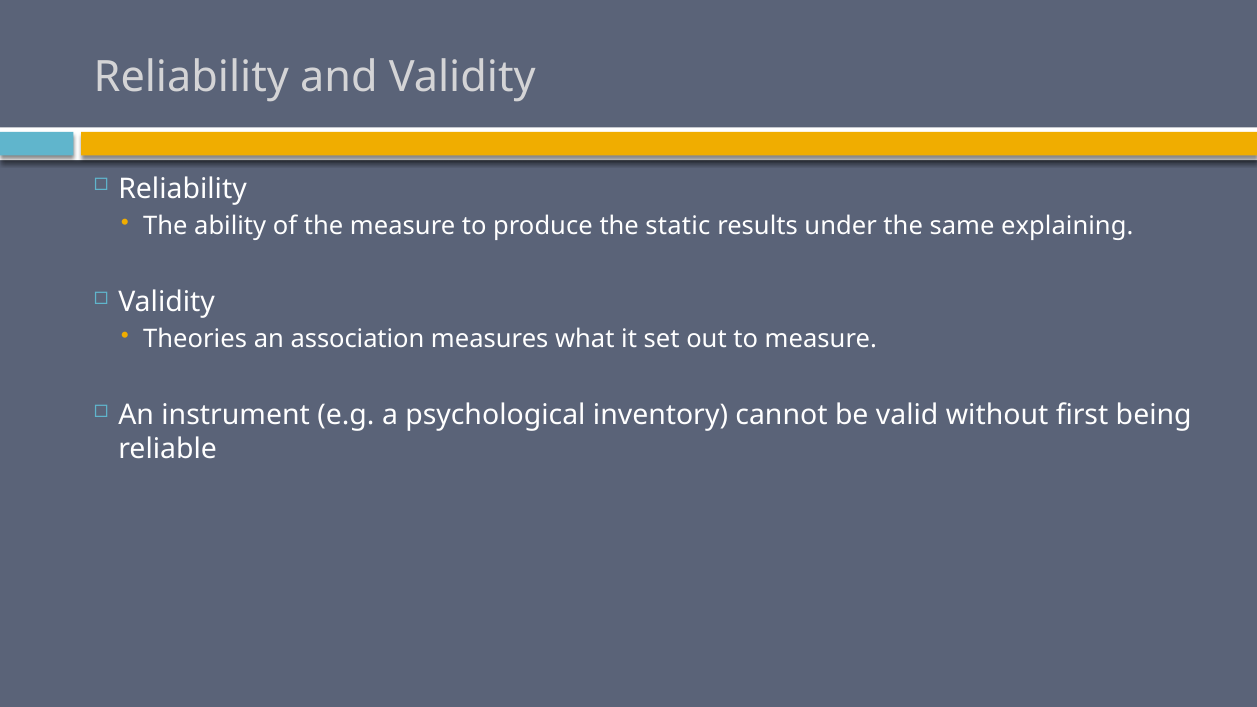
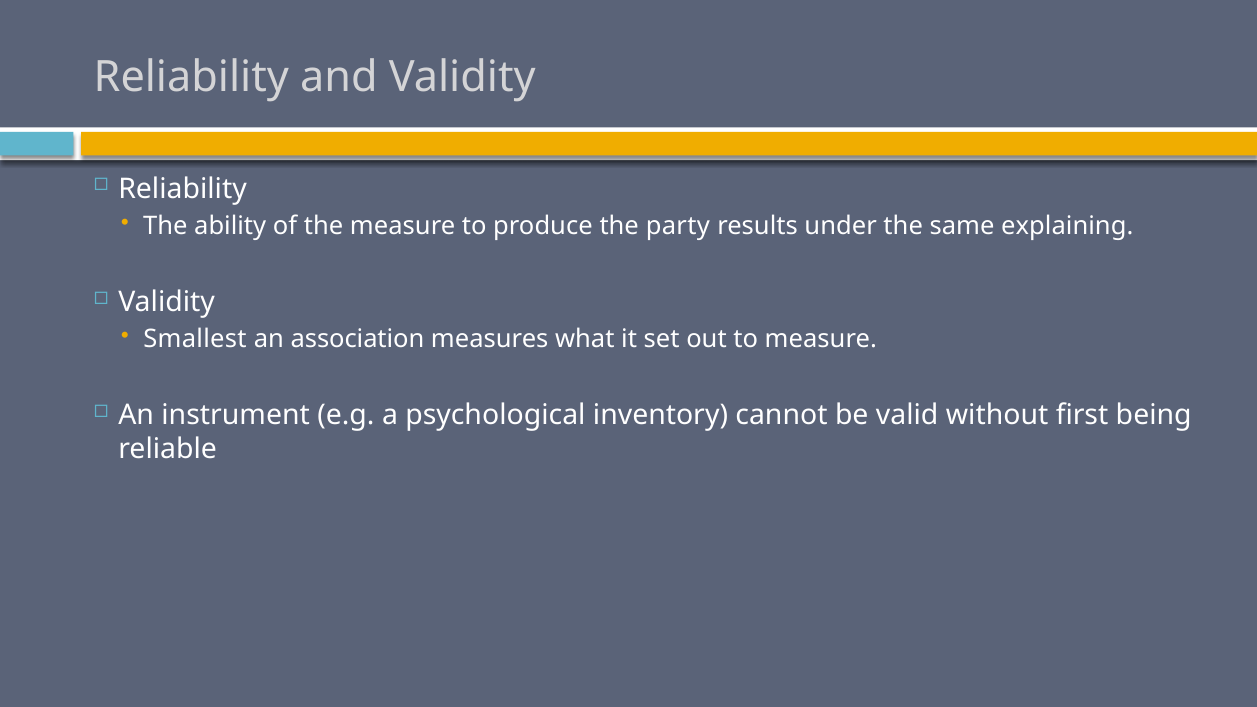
static: static -> party
Theories: Theories -> Smallest
